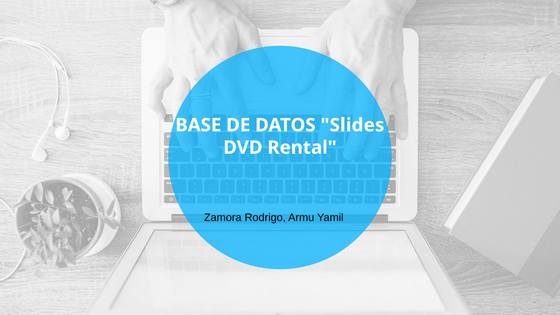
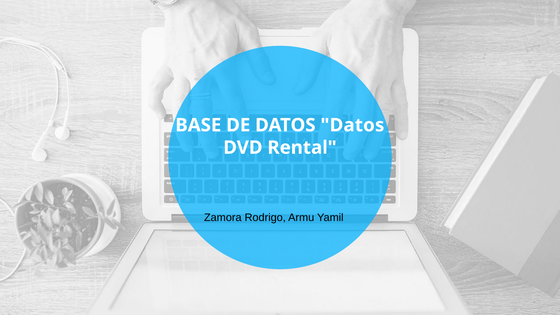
DATOS Slides: Slides -> Datos
